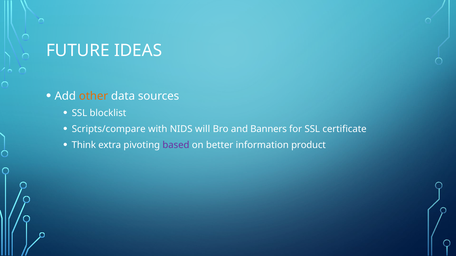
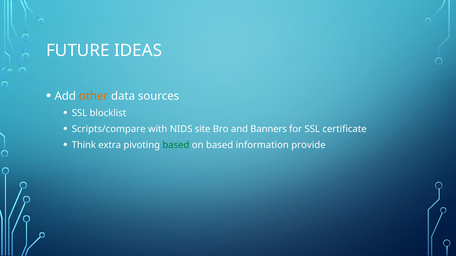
will: will -> site
based at (176, 145) colour: purple -> green
on better: better -> based
product: product -> provide
